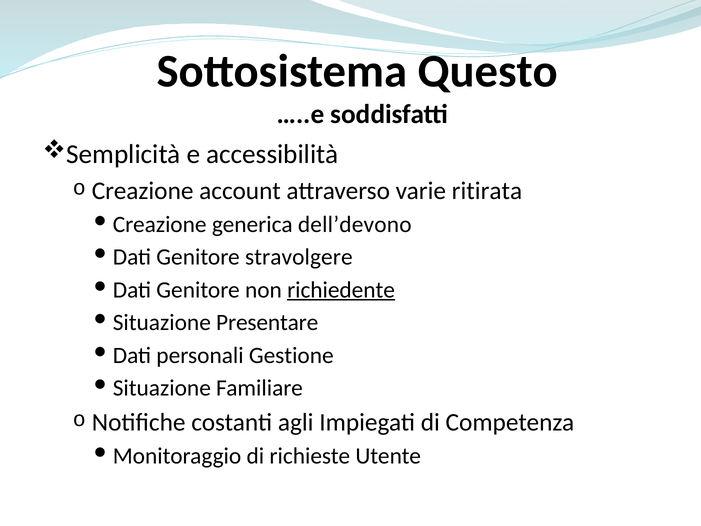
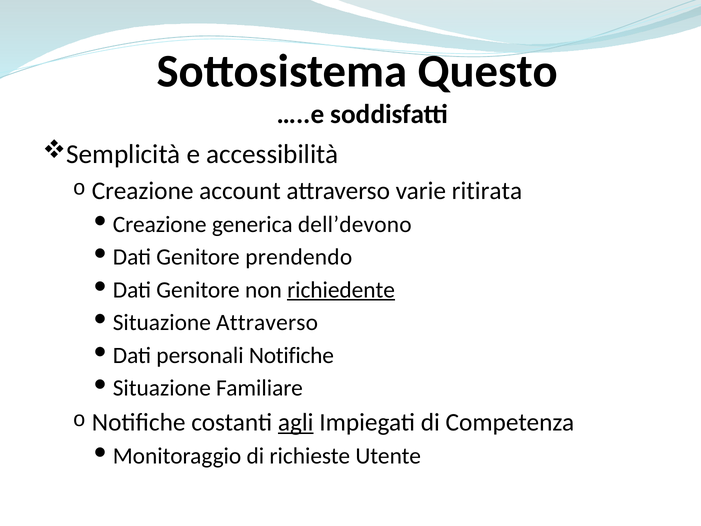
stravolgere: stravolgere -> prendendo
Presentare at (267, 322): Presentare -> Attraverso
personali Gestione: Gestione -> Notifiche
agli underline: none -> present
